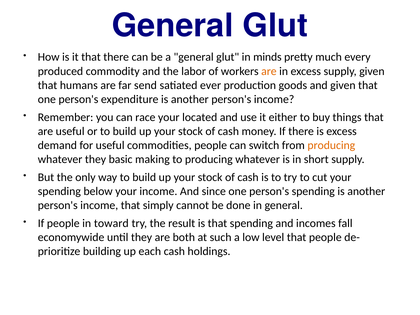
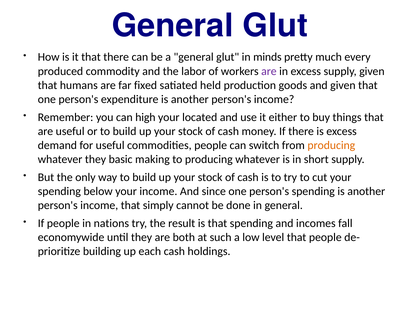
are at (269, 71) colour: orange -> purple
send: send -> fixed
ever: ever -> held
race: race -> high
toward: toward -> nations
